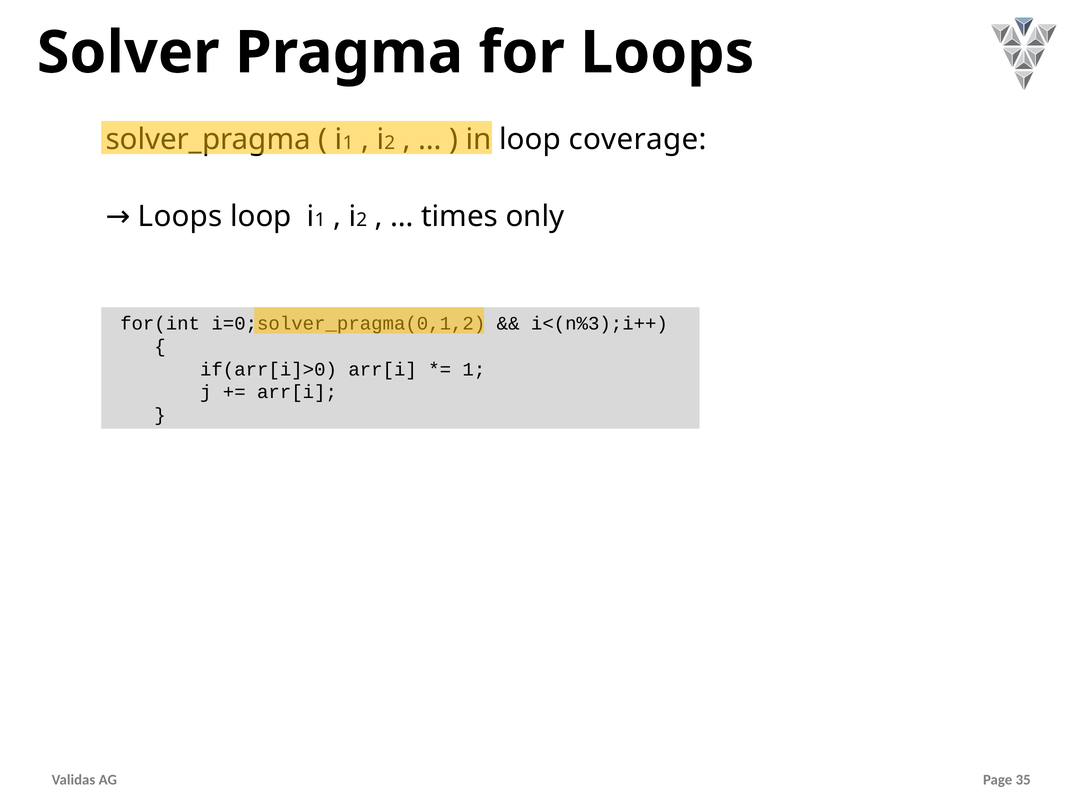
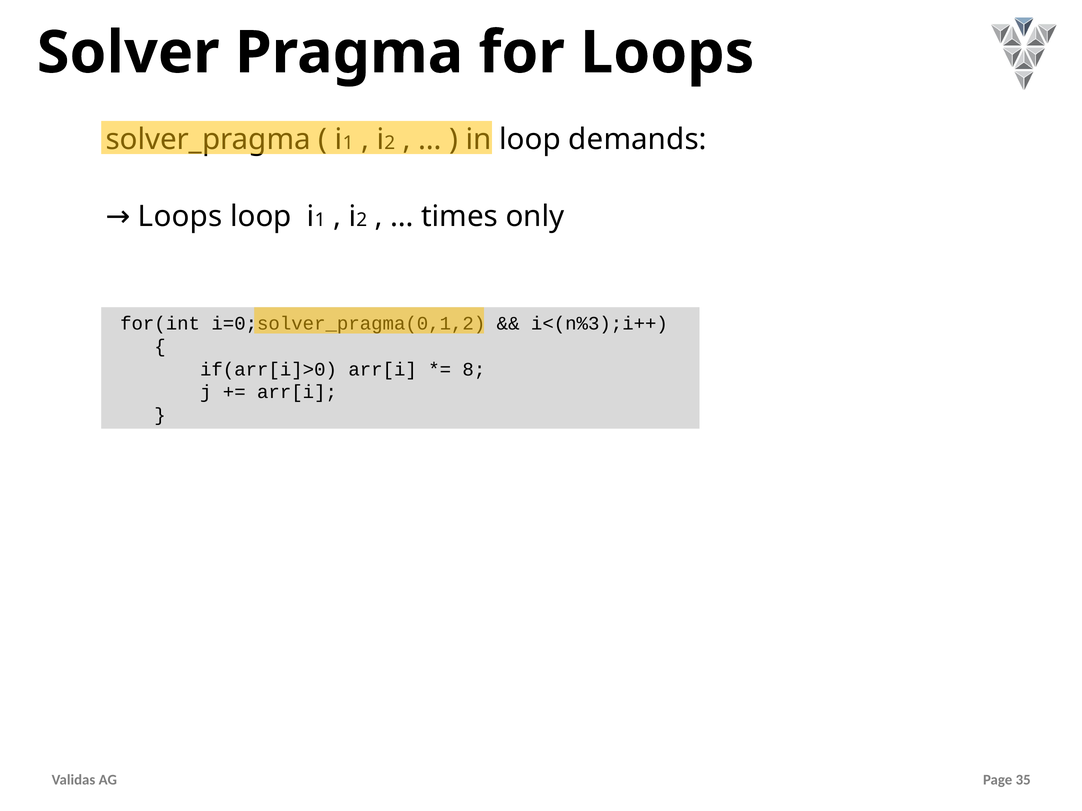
coverage: coverage -> demands
1 at (474, 370): 1 -> 8
